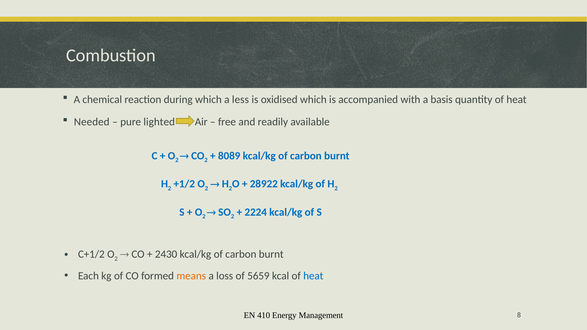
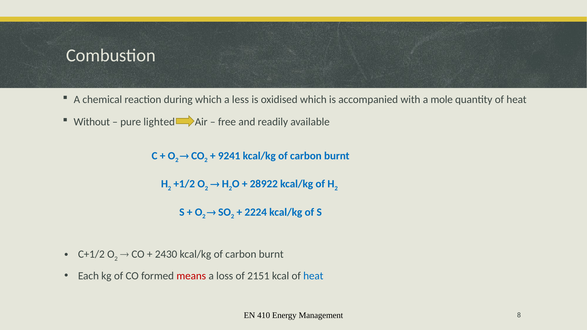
basis: basis -> mole
Needed: Needed -> Without
8089: 8089 -> 9241
means colour: orange -> red
5659: 5659 -> 2151
